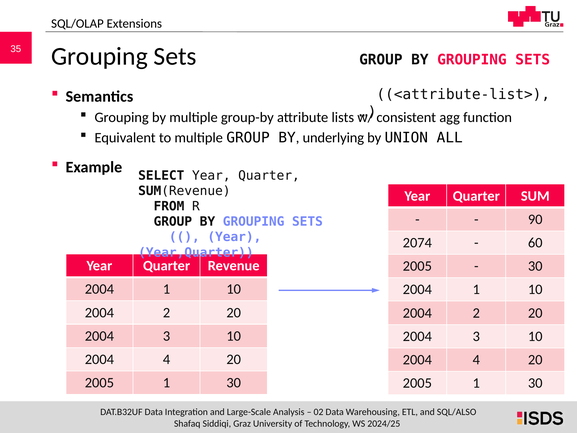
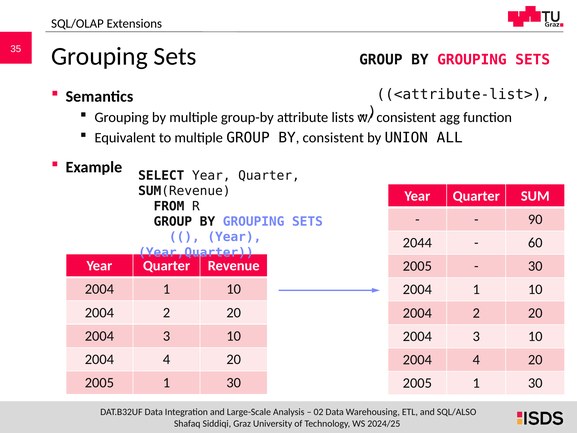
BY underlying: underlying -> consistent
2074: 2074 -> 2044
